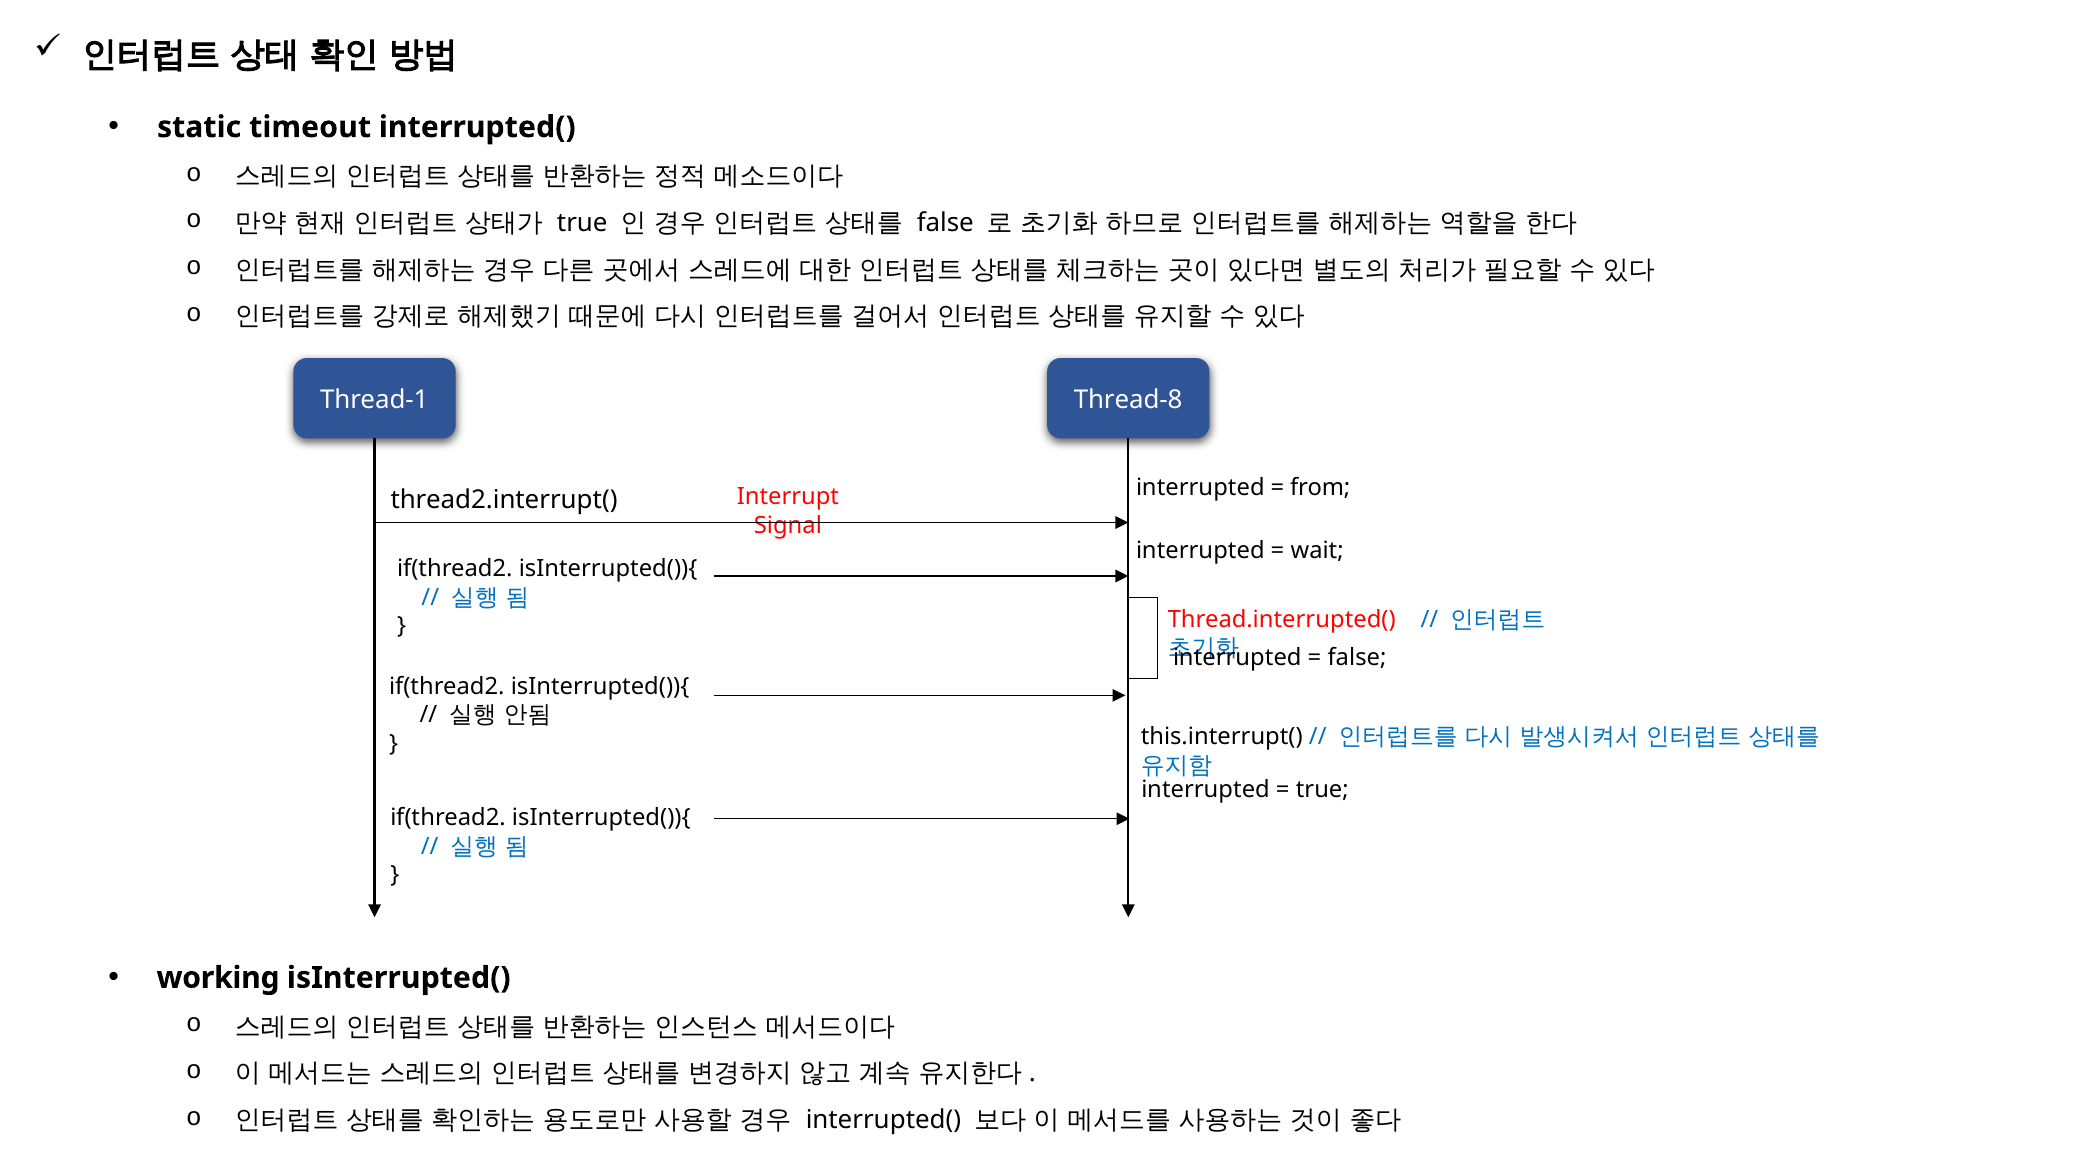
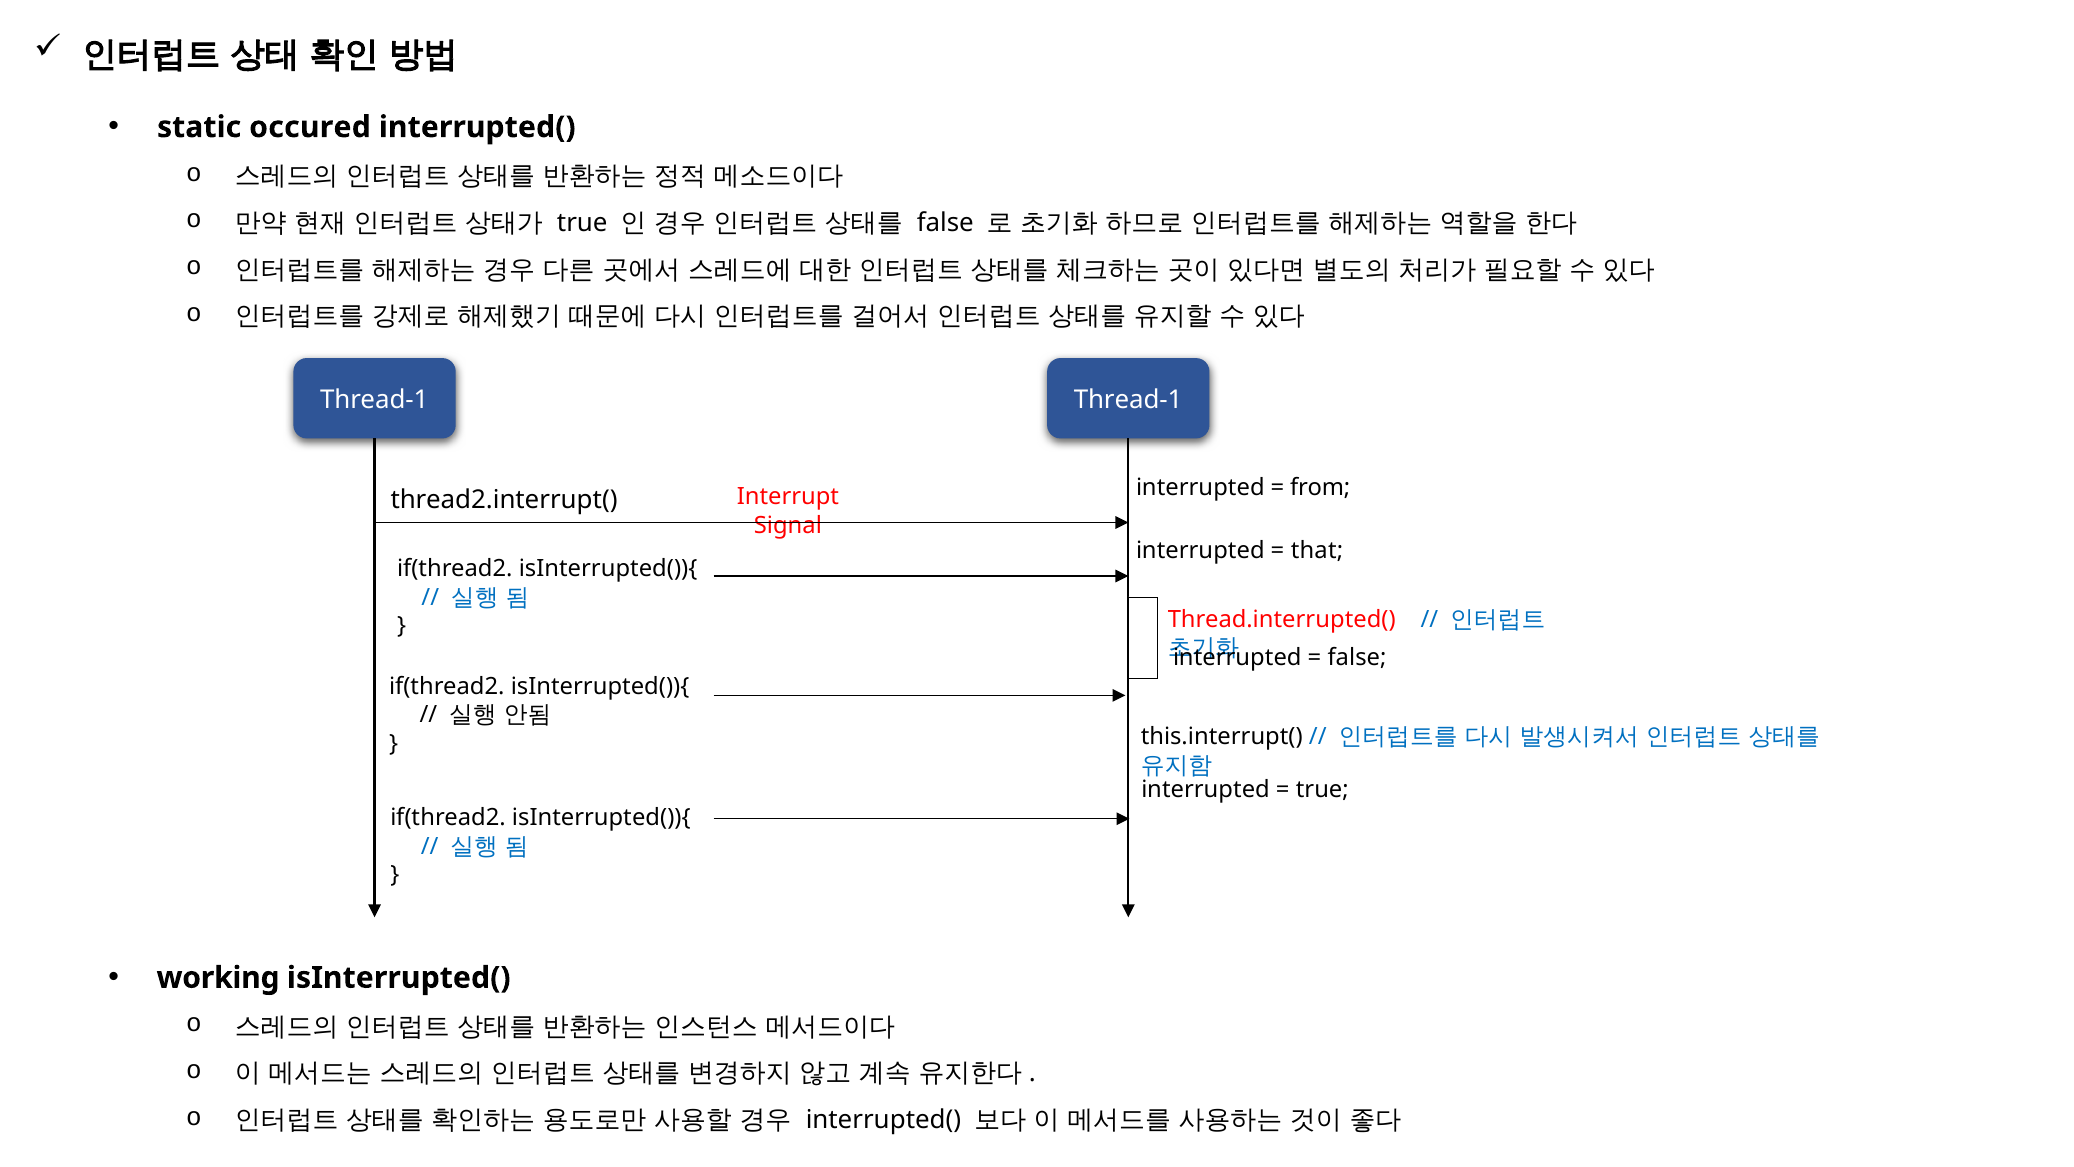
timeout: timeout -> occured
Thread-1 Thread-8: Thread-8 -> Thread-1
wait: wait -> that
